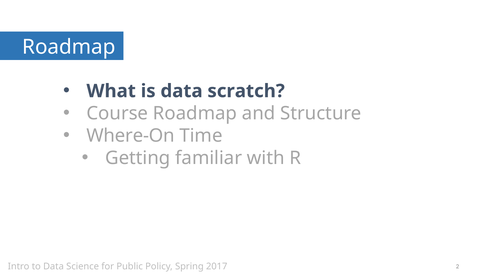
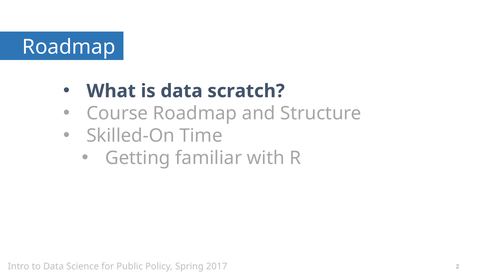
Where-On: Where-On -> Skilled-On
